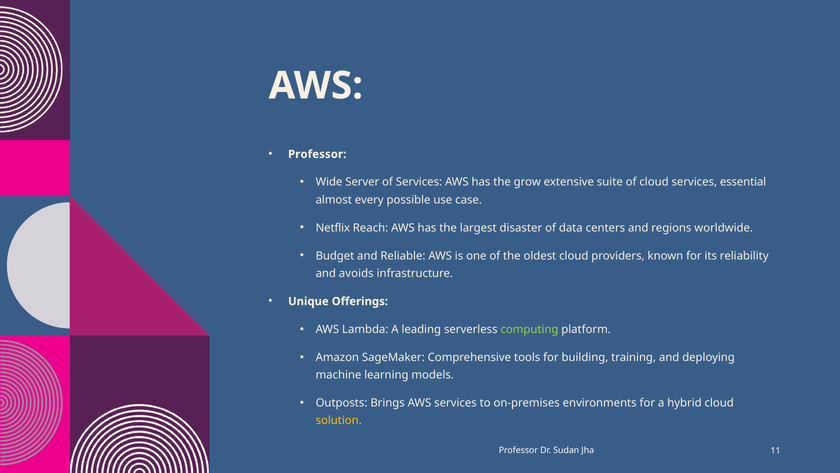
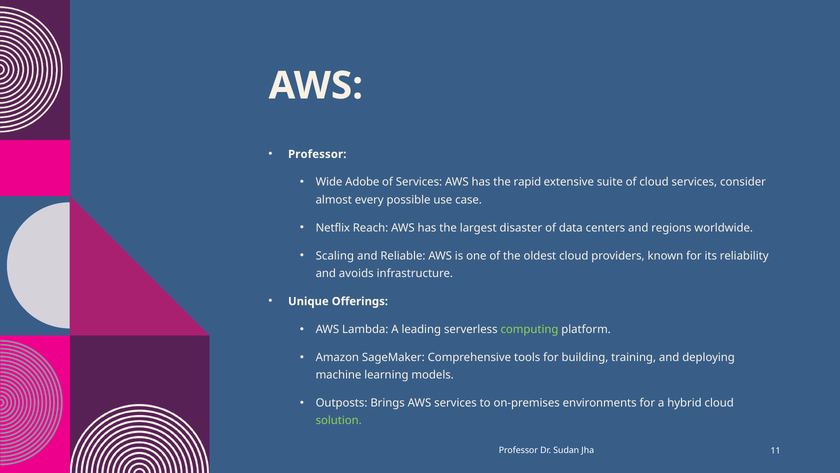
Server: Server -> Adobe
grow: grow -> rapid
essential: essential -> consider
Budget: Budget -> Scaling
solution colour: yellow -> light green
